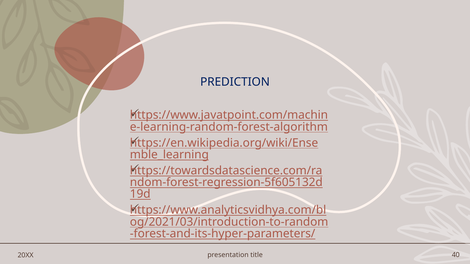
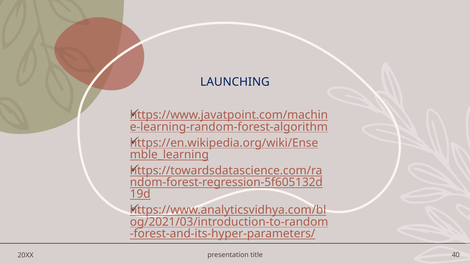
PREDICTION: PREDICTION -> LAUNCHING
